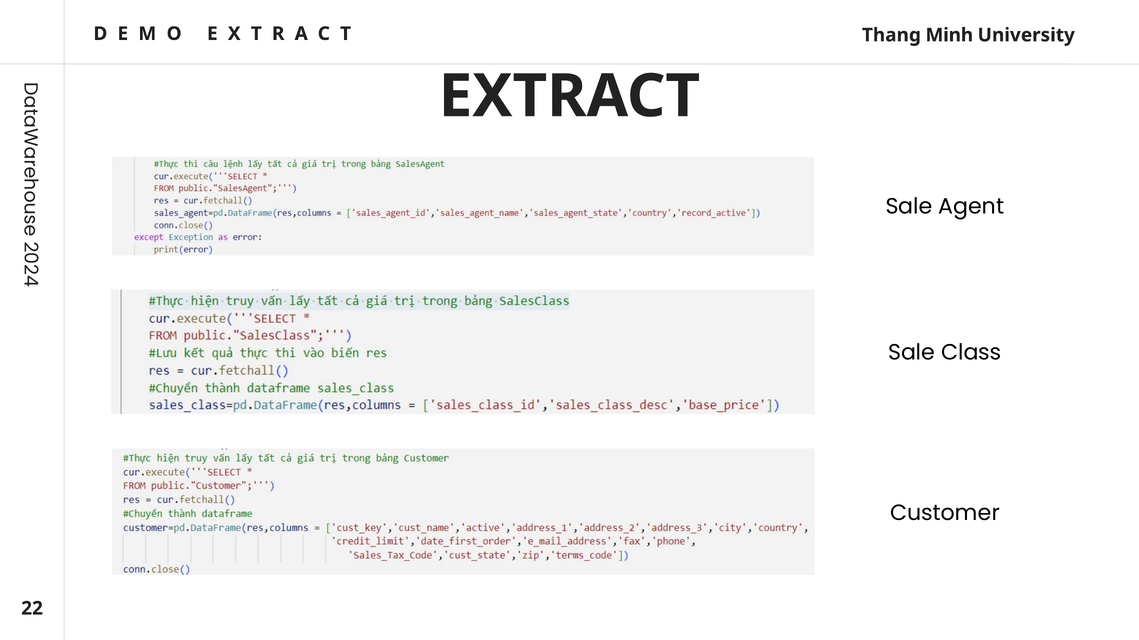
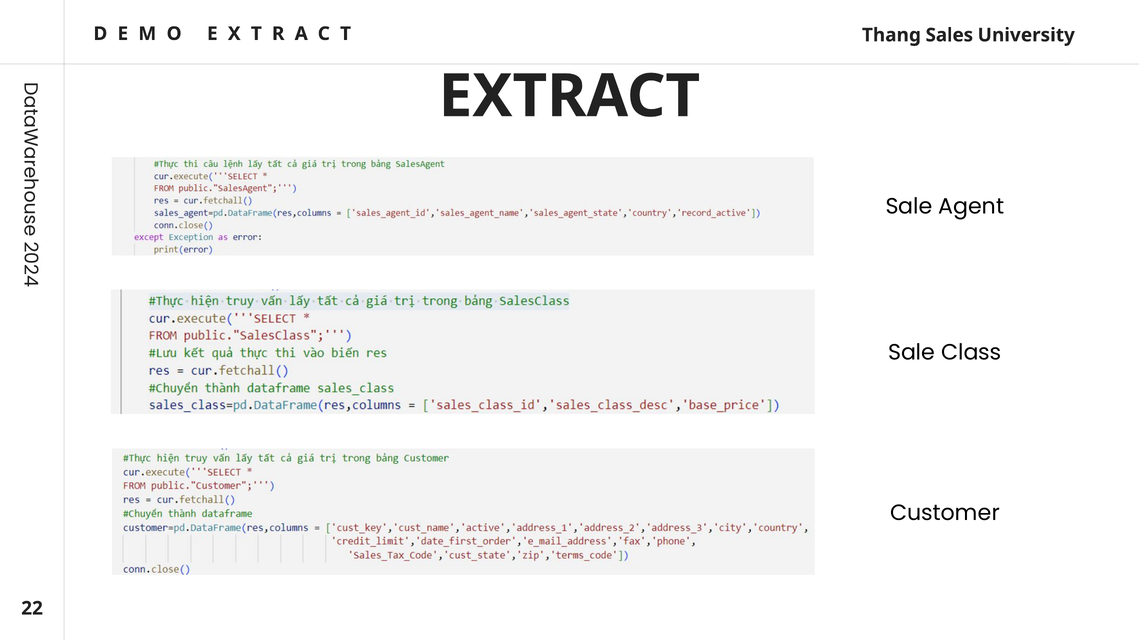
Minh: Minh -> Sales
